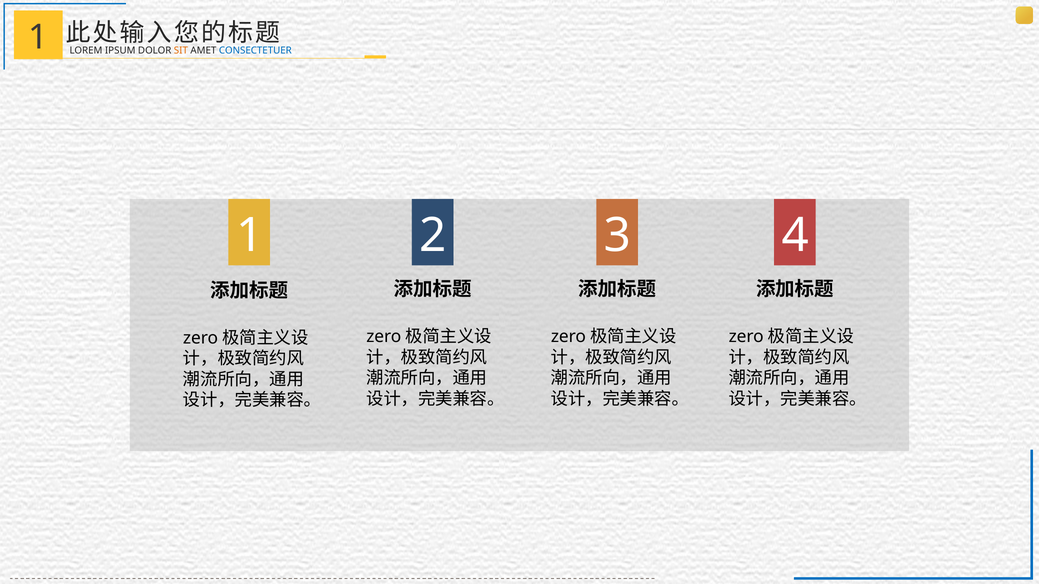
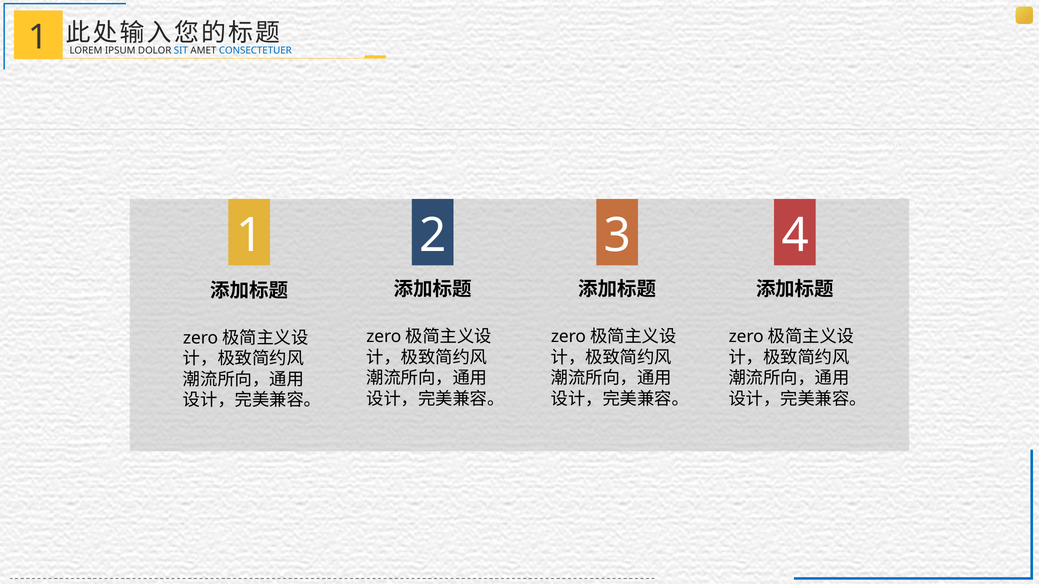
SIT colour: orange -> blue
